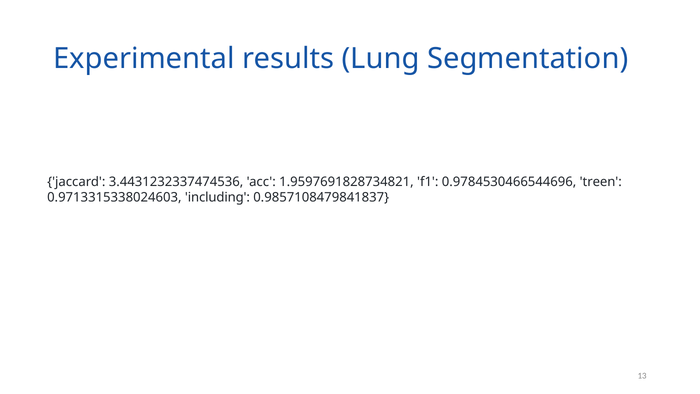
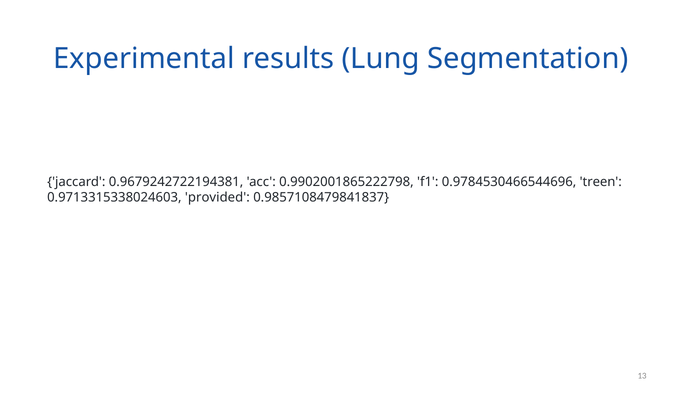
3.4431232337474536: 3.4431232337474536 -> 0.9679242722194381
1.9597691828734821: 1.9597691828734821 -> 0.9902001865222798
including: including -> provided
